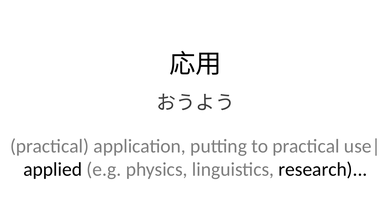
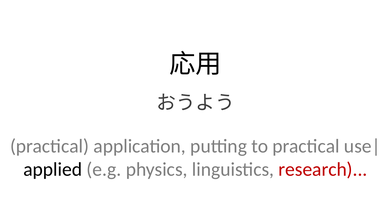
research colour: black -> red
